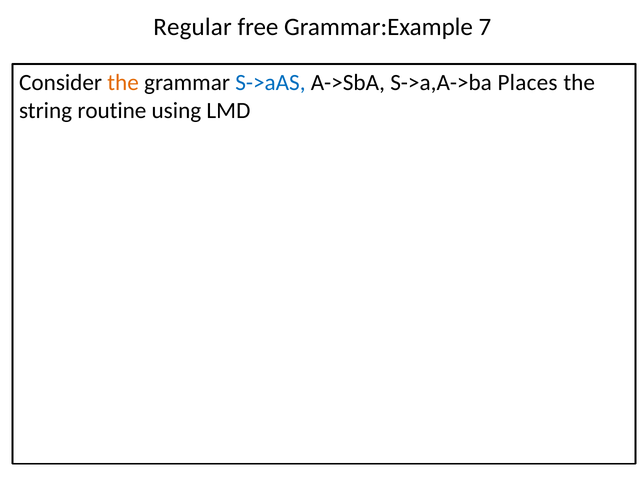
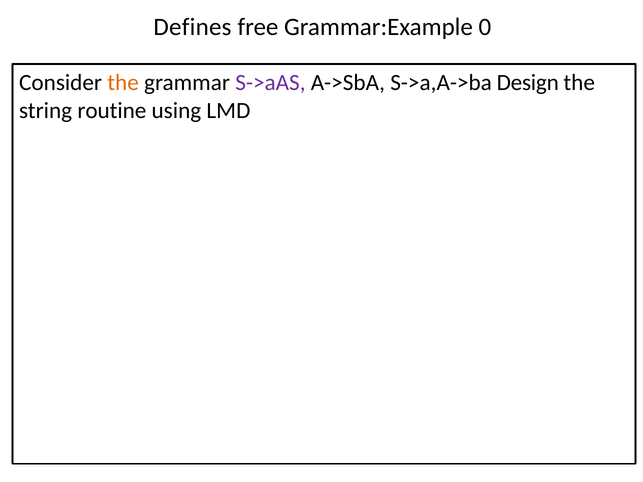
Regular: Regular -> Defines
7: 7 -> 0
S->aAS colour: blue -> purple
Places: Places -> Design
